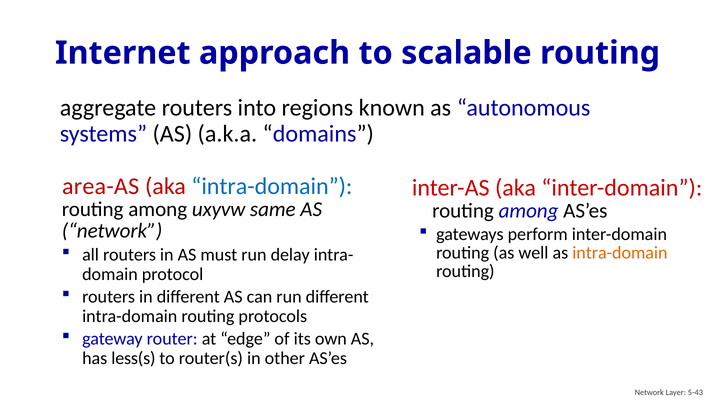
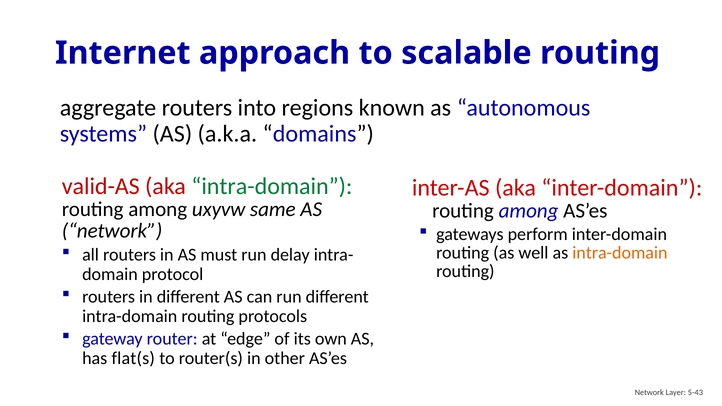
area-AS: area-AS -> valid-AS
intra-domain at (272, 186) colour: blue -> green
less(s: less(s -> flat(s
